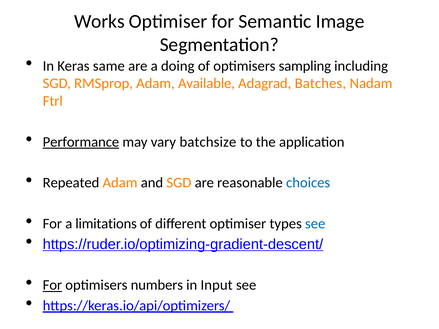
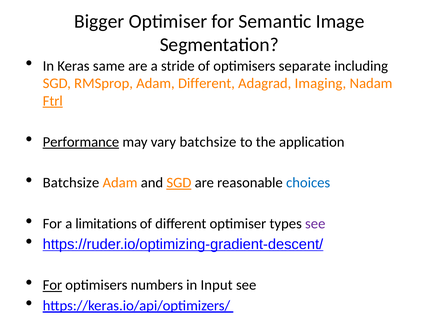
Works: Works -> Bigger
doing: doing -> stride
sampling: sampling -> separate
Adam Available: Available -> Different
Batches: Batches -> Imaging
Ftrl underline: none -> present
Repeated at (71, 183): Repeated -> Batchsize
SGD at (179, 183) underline: none -> present
see at (315, 224) colour: blue -> purple
